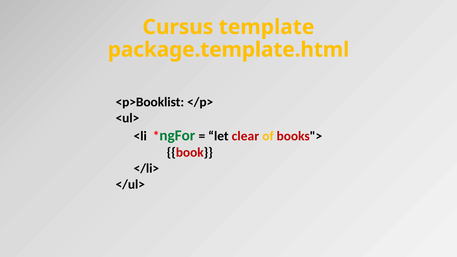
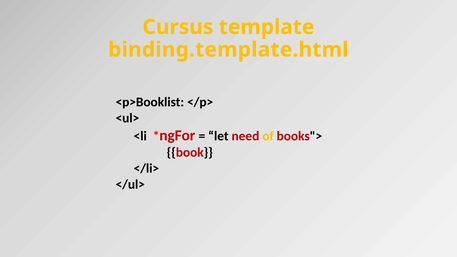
package.template.html: package.template.html -> binding.template.html
ngFor colour: green -> red
clear: clear -> need
